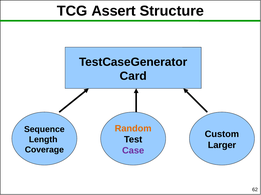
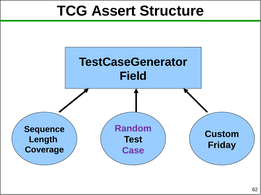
Card: Card -> Field
Random colour: orange -> purple
Larger: Larger -> Friday
